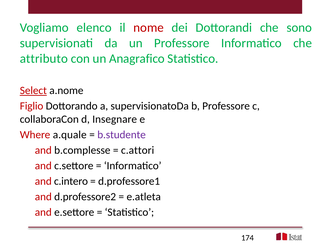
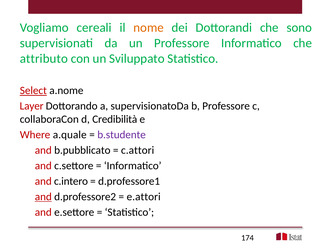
elenco: elenco -> cereali
nome colour: red -> orange
Anagrafico: Anagrafico -> Sviluppato
Figlio: Figlio -> Layer
Insegnare: Insegnare -> Credibilità
b.complesse: b.complesse -> b.pubblicato
and at (43, 197) underline: none -> present
e.atleta: e.atleta -> e.attori
